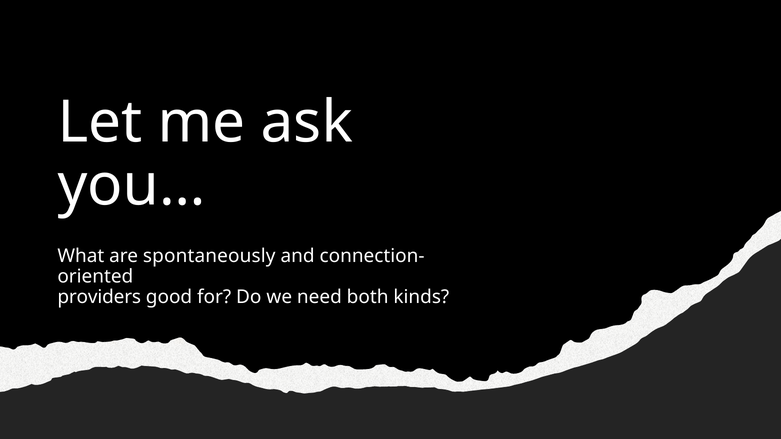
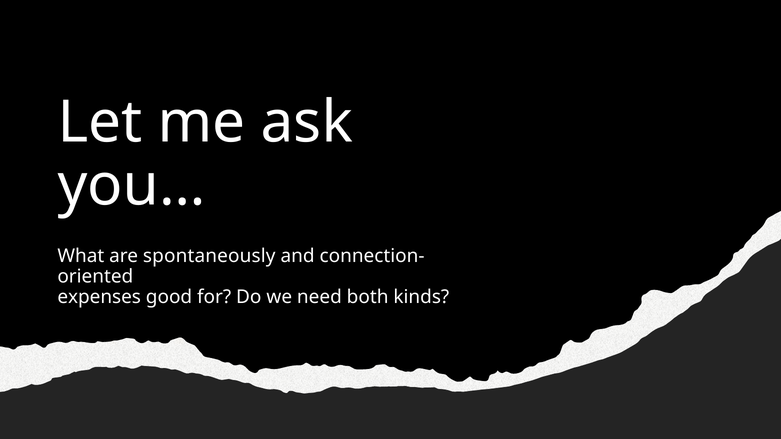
providers: providers -> expenses
